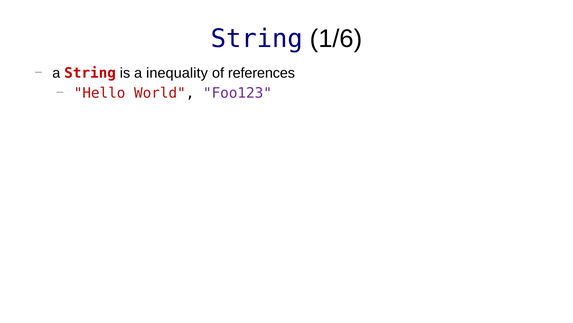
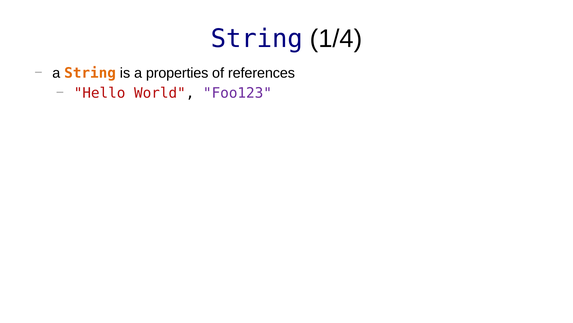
1/6: 1/6 -> 1/4
String at (90, 73) colour: red -> orange
inequality: inequality -> properties
